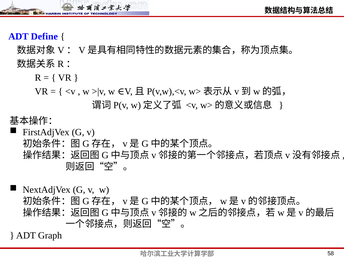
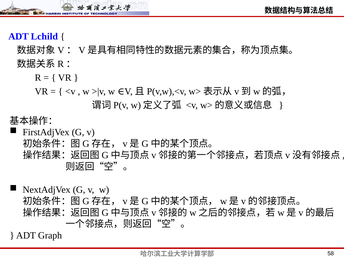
Define: Define -> Lchild
